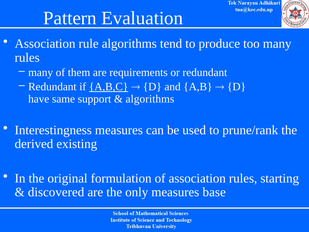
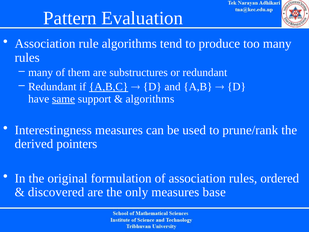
requirements: requirements -> substructures
same underline: none -> present
existing: existing -> pointers
starting: starting -> ordered
